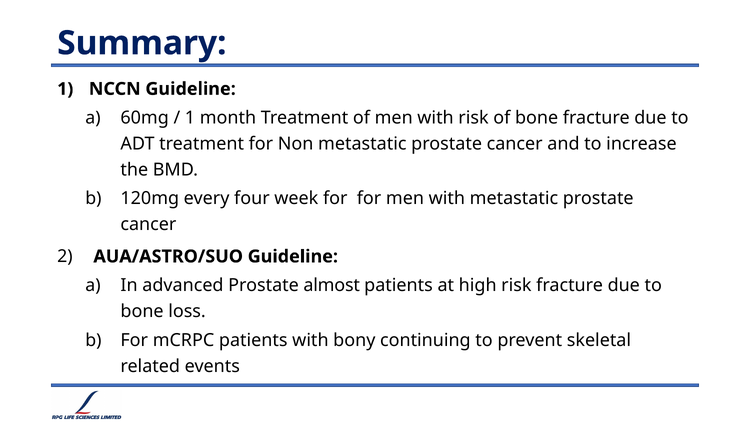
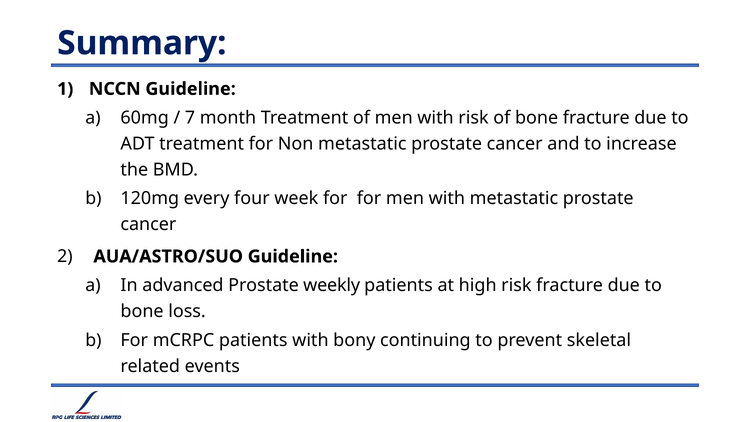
1 at (190, 118): 1 -> 7
almost: almost -> weekly
